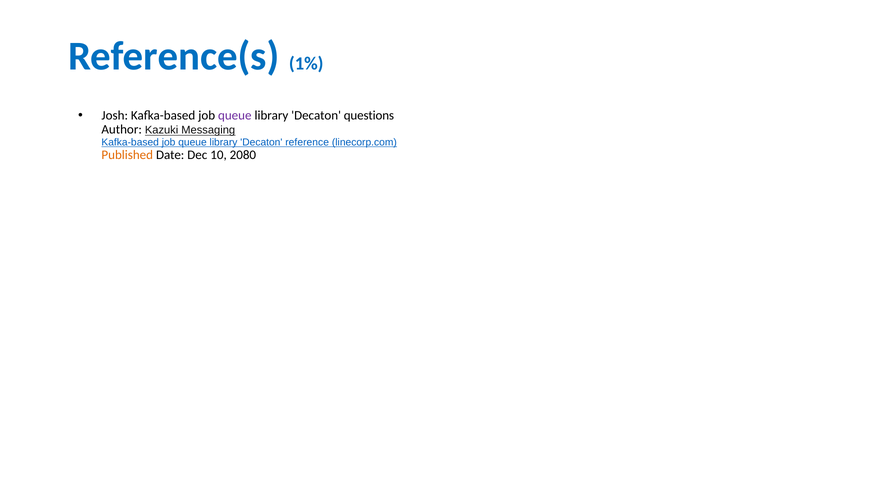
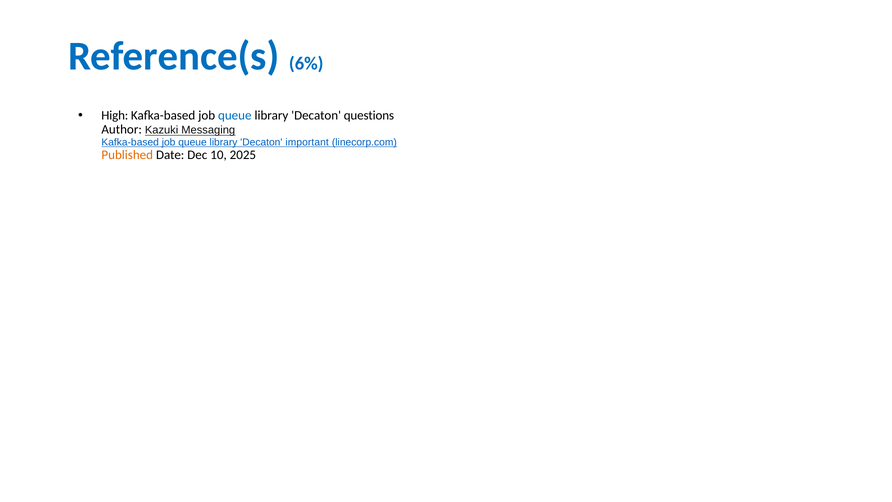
1%: 1% -> 6%
Josh: Josh -> High
queue at (235, 116) colour: purple -> blue
reference: reference -> important
2080: 2080 -> 2025
